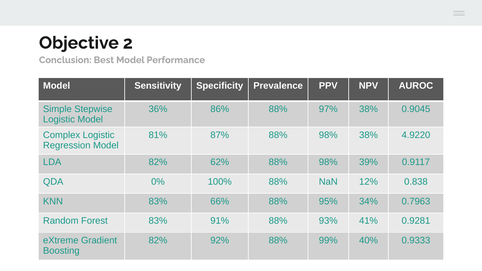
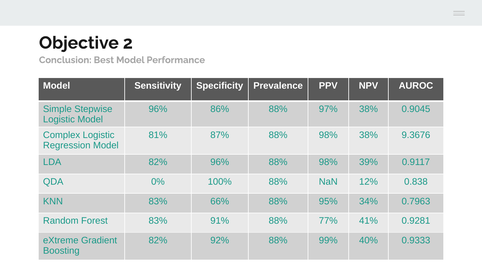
36% at (158, 109): 36% -> 96%
4.9220: 4.9220 -> 9.3676
82% 62%: 62% -> 96%
93%: 93% -> 77%
